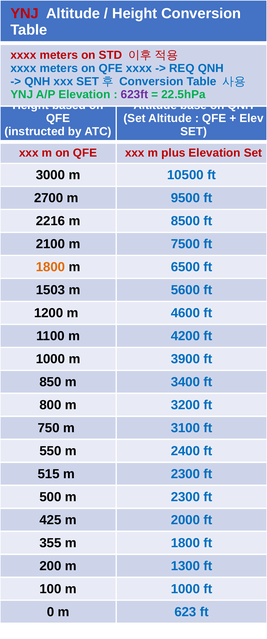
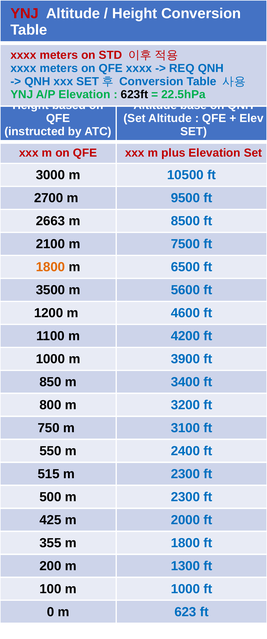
623ft colour: purple -> black
2216: 2216 -> 2663
1503: 1503 -> 3500
